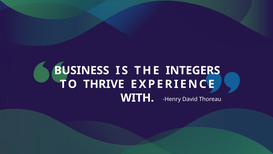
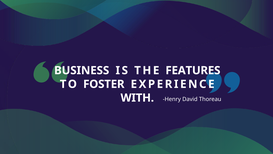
INTEGERS: INTEGERS -> FEATURES
THRIVE: THRIVE -> FOSTER
